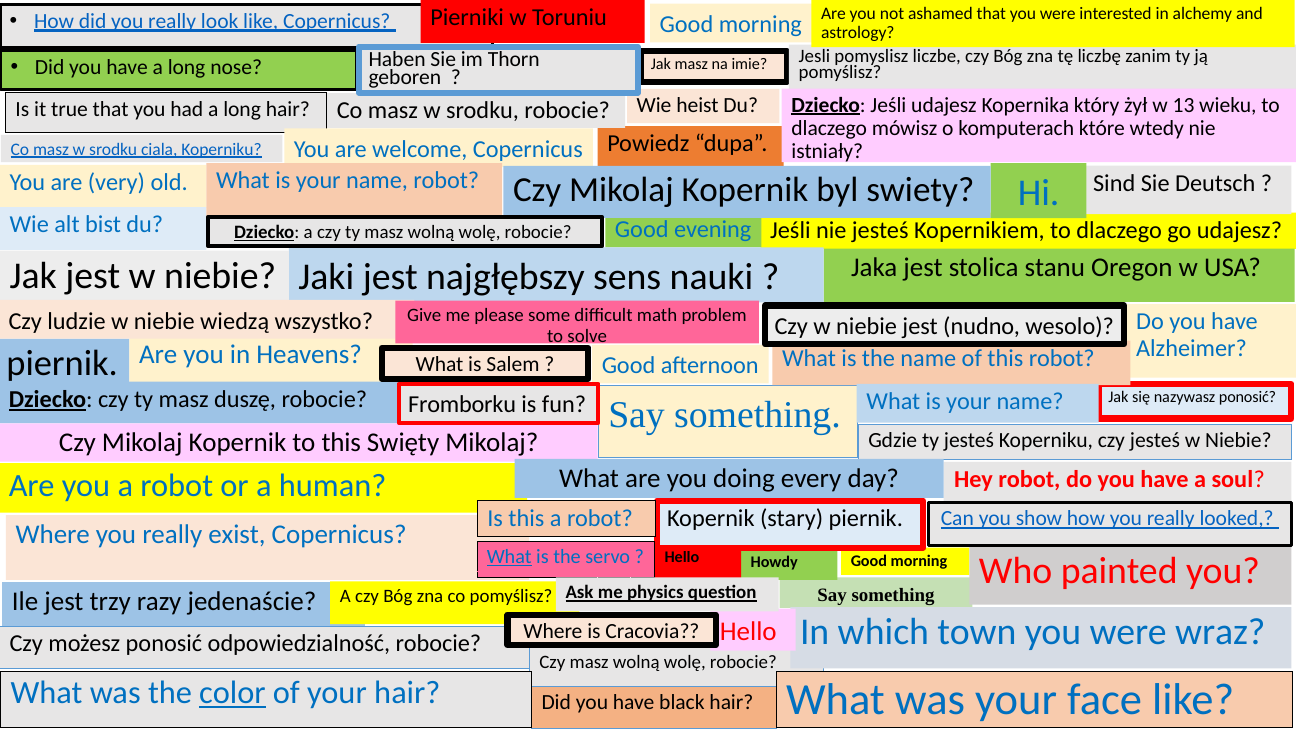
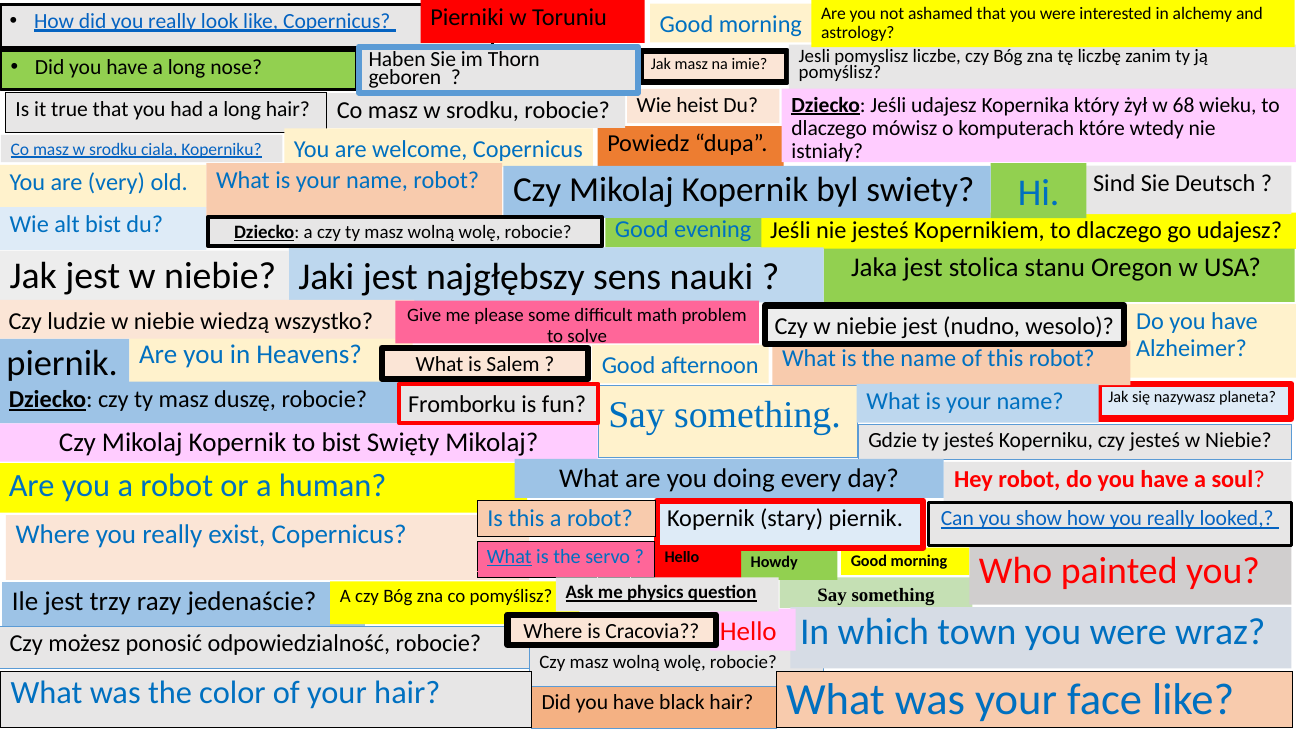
13: 13 -> 68
nazywasz ponosić: ponosić -> planeta
to this: this -> bist
color underline: present -> none
